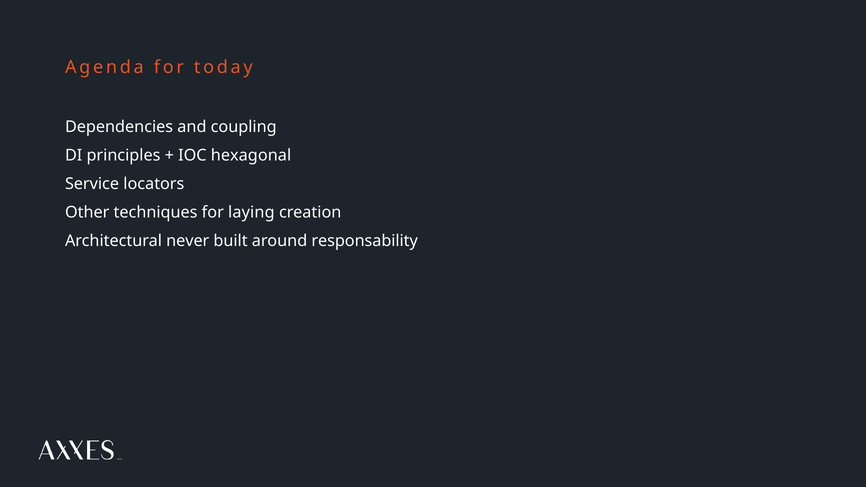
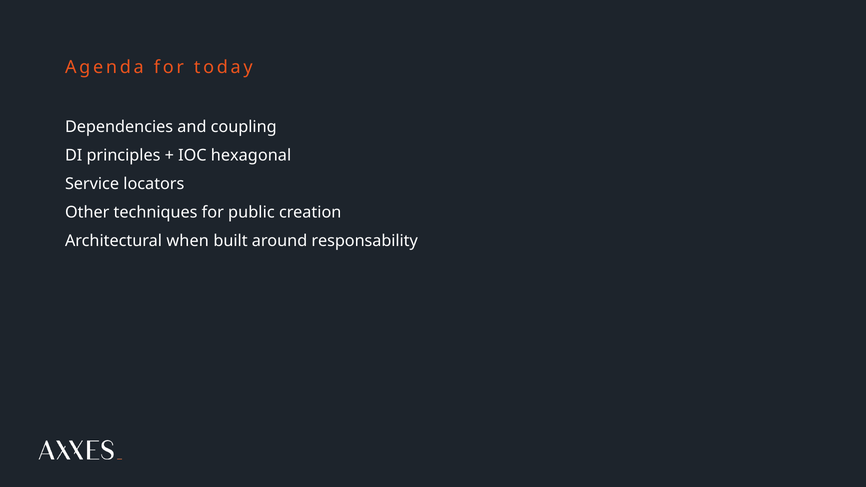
laying: laying -> public
never: never -> when
